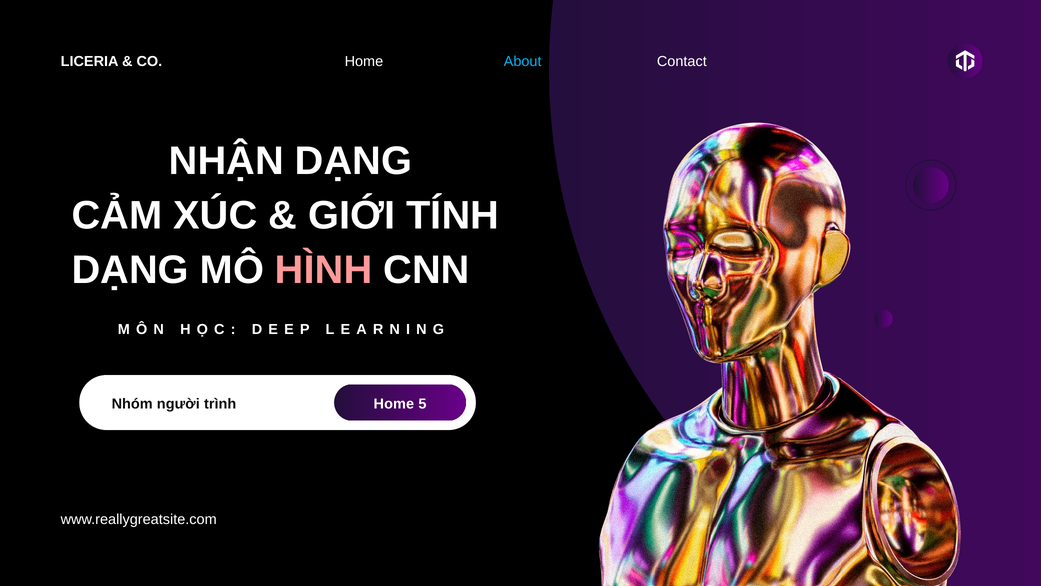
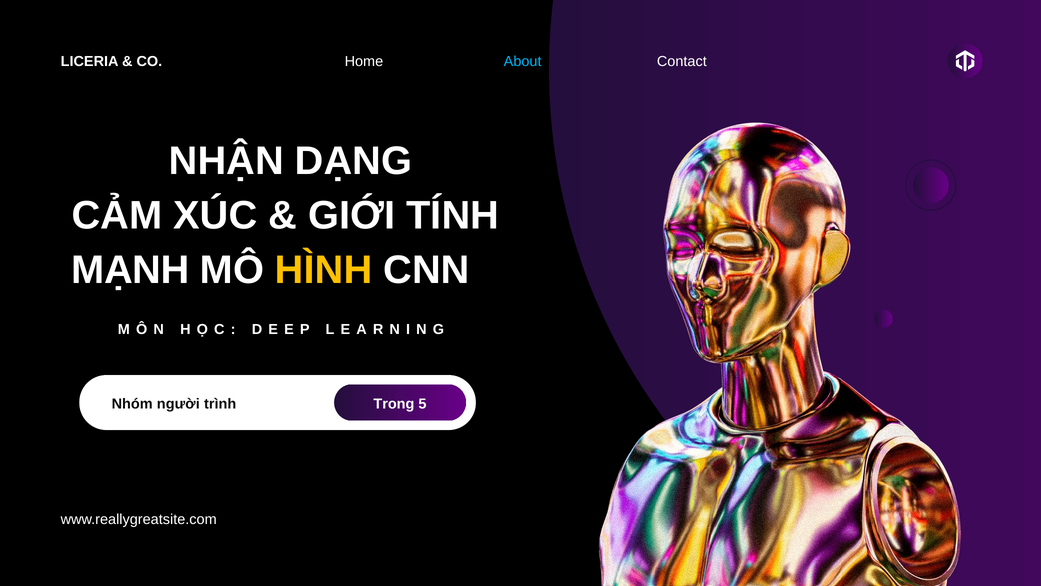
DẠNG at (130, 270): DẠNG -> MẠNH
HÌNH colour: pink -> yellow
Home at (394, 404): Home -> Trong
